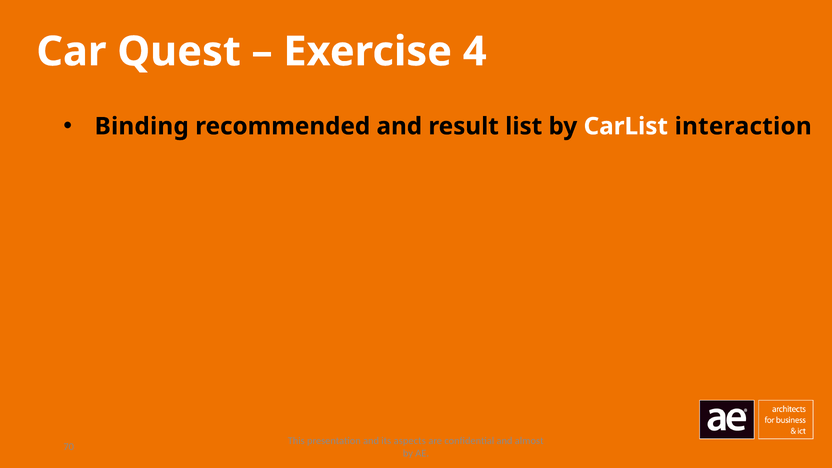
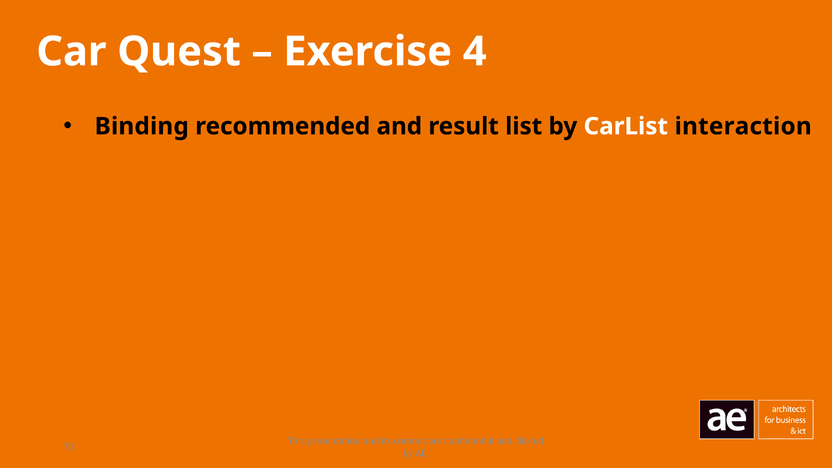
aspects: aspects -> commit
almost: almost -> clicked
